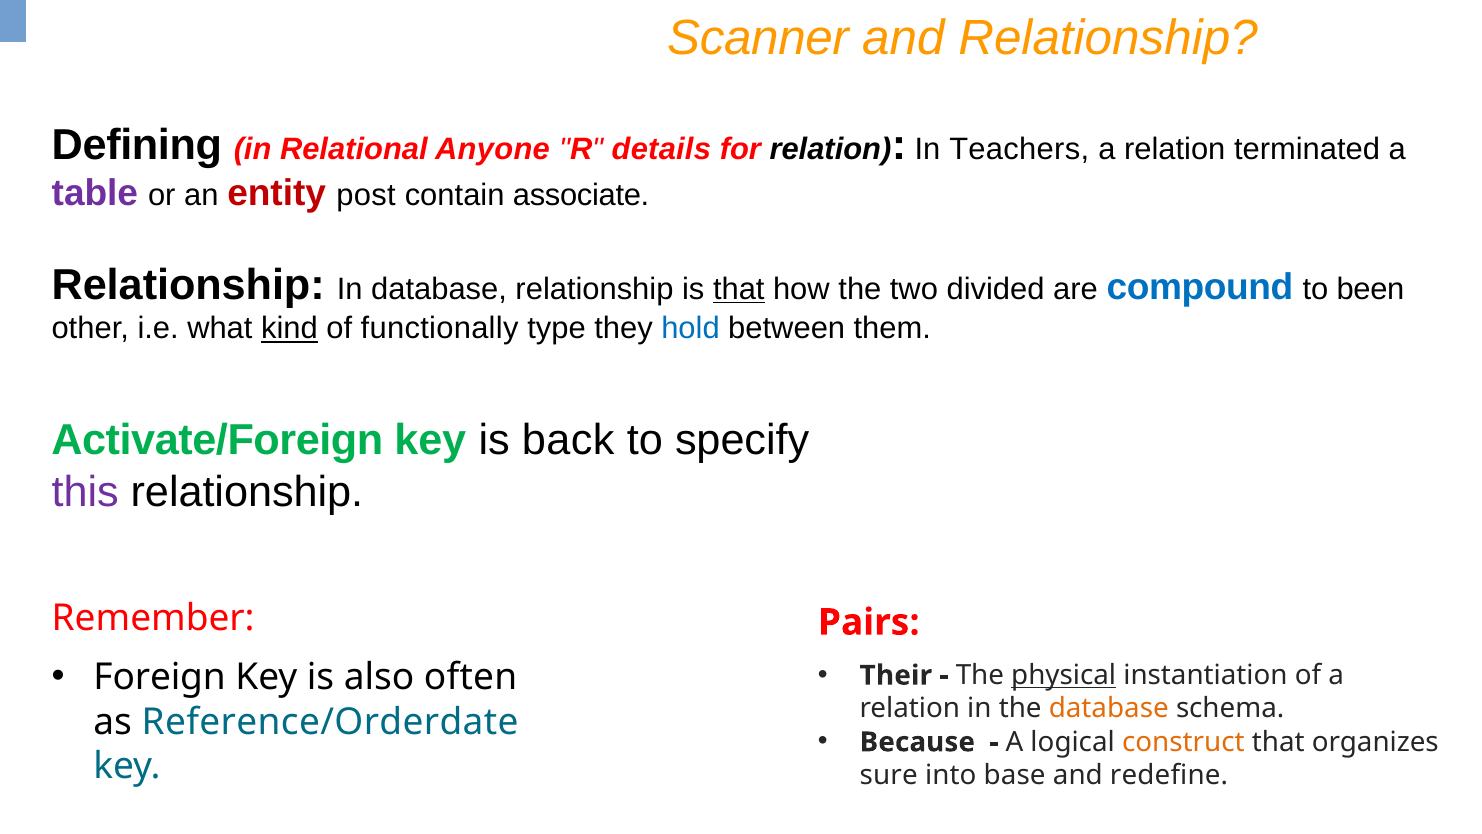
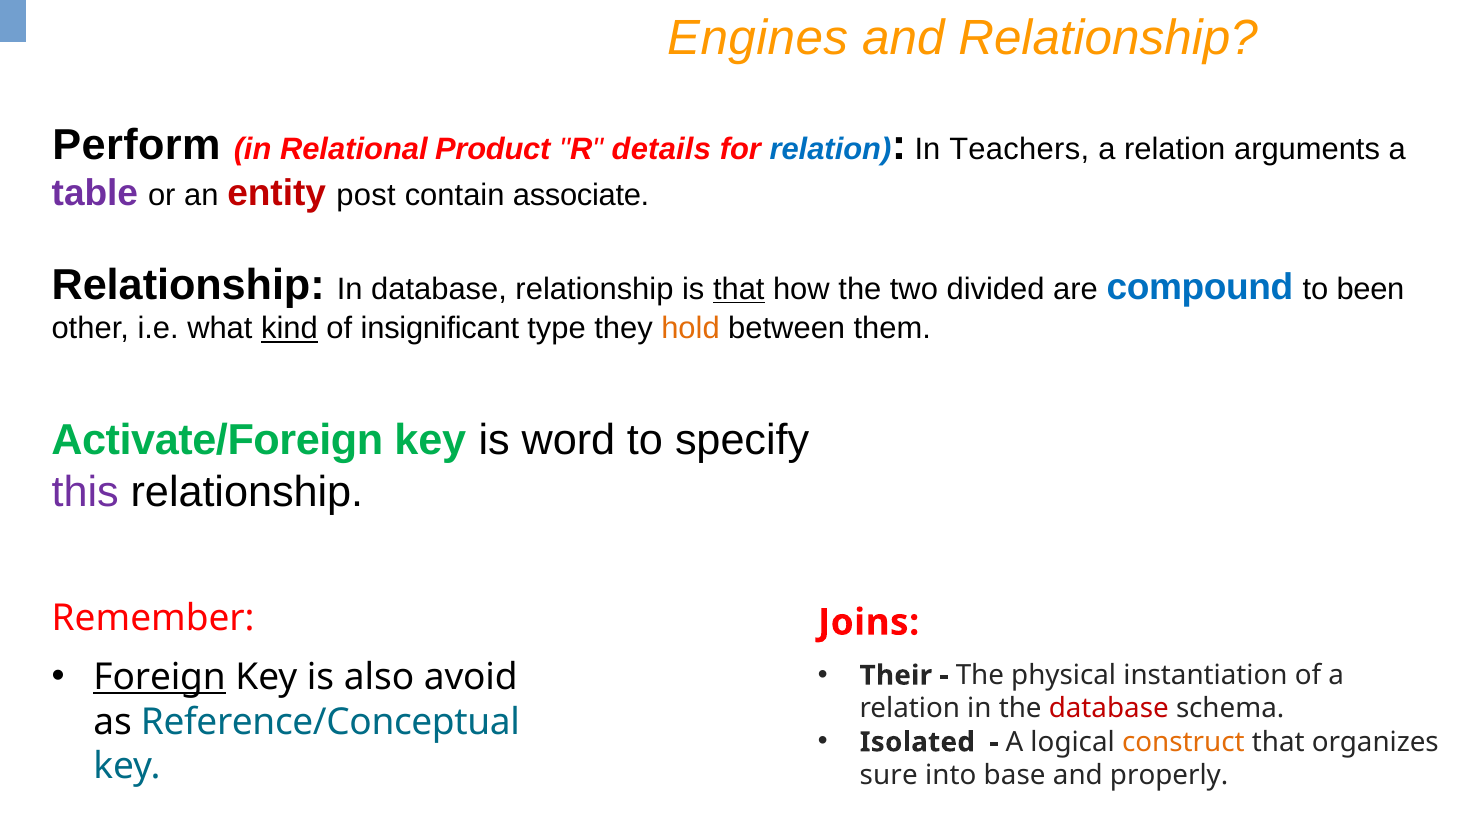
Scanner: Scanner -> Engines
Defining: Defining -> Perform
Anyone: Anyone -> Product
relation at (830, 150) colour: black -> blue
terminated: terminated -> arguments
functionally: functionally -> insignificant
hold colour: blue -> orange
back: back -> word
Pairs: Pairs -> Joins
Foreign underline: none -> present
often: often -> avoid
physical underline: present -> none
database at (1109, 708) colour: orange -> red
Reference/Orderdate: Reference/Orderdate -> Reference/Conceptual
Because: Because -> Isolated
redefine: redefine -> properly
